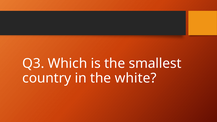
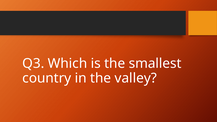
white: white -> valley
